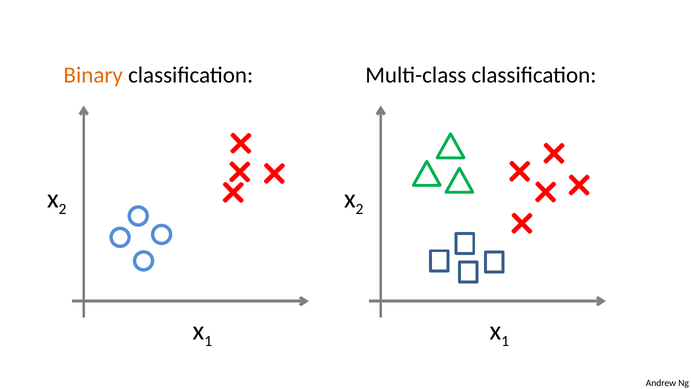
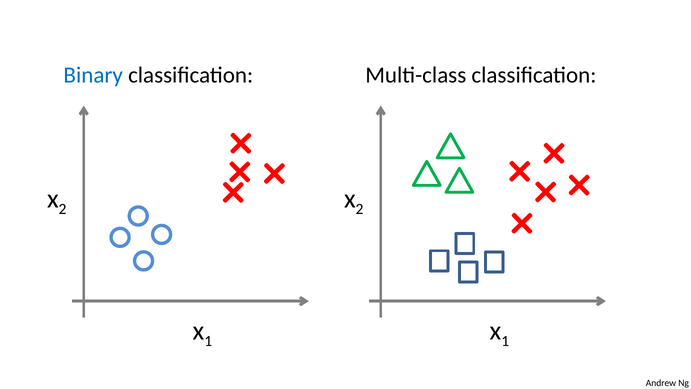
Binary colour: orange -> blue
